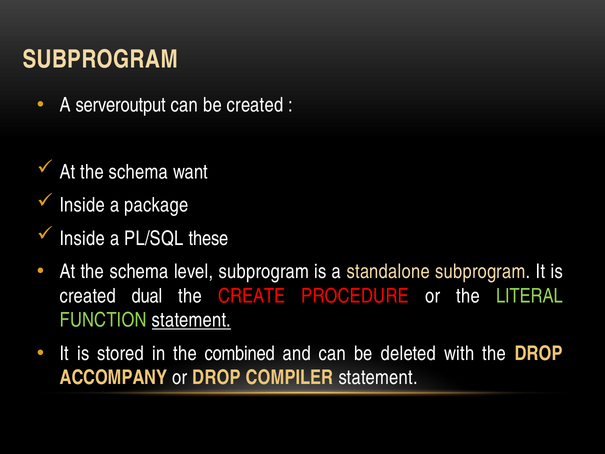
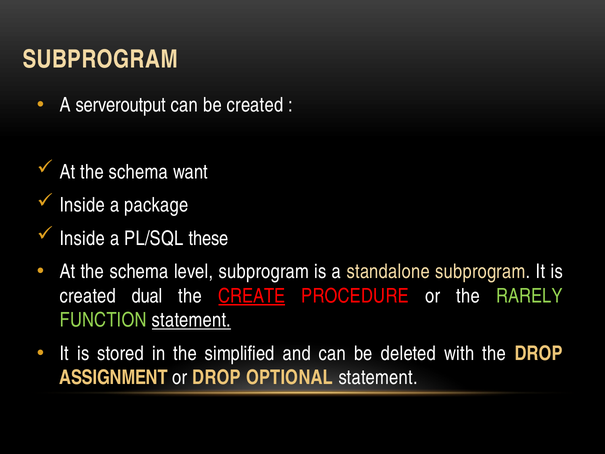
CREATE underline: none -> present
LITERAL: LITERAL -> RARELY
combined: combined -> simplified
ACCOMPANY: ACCOMPANY -> ASSIGNMENT
COMPILER: COMPILER -> OPTIONAL
